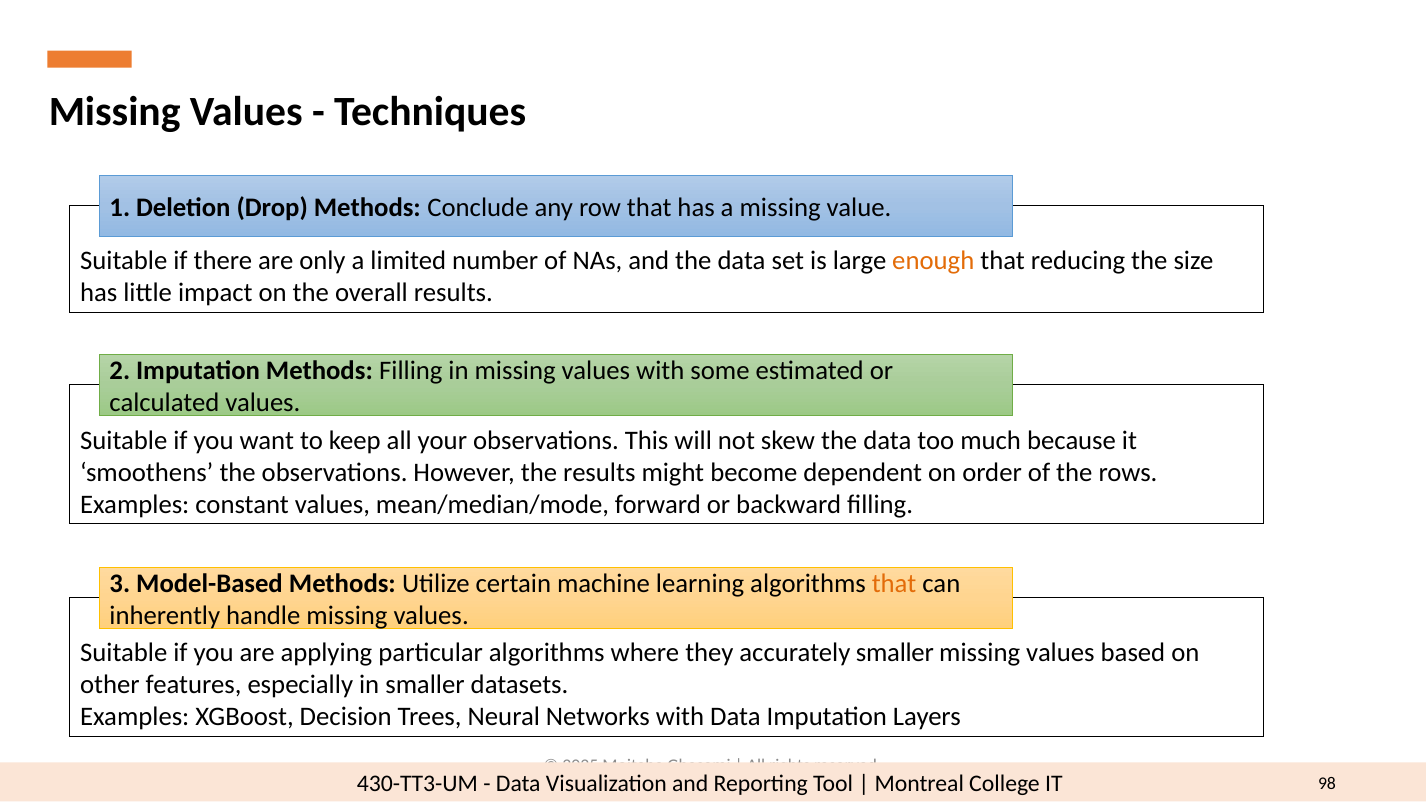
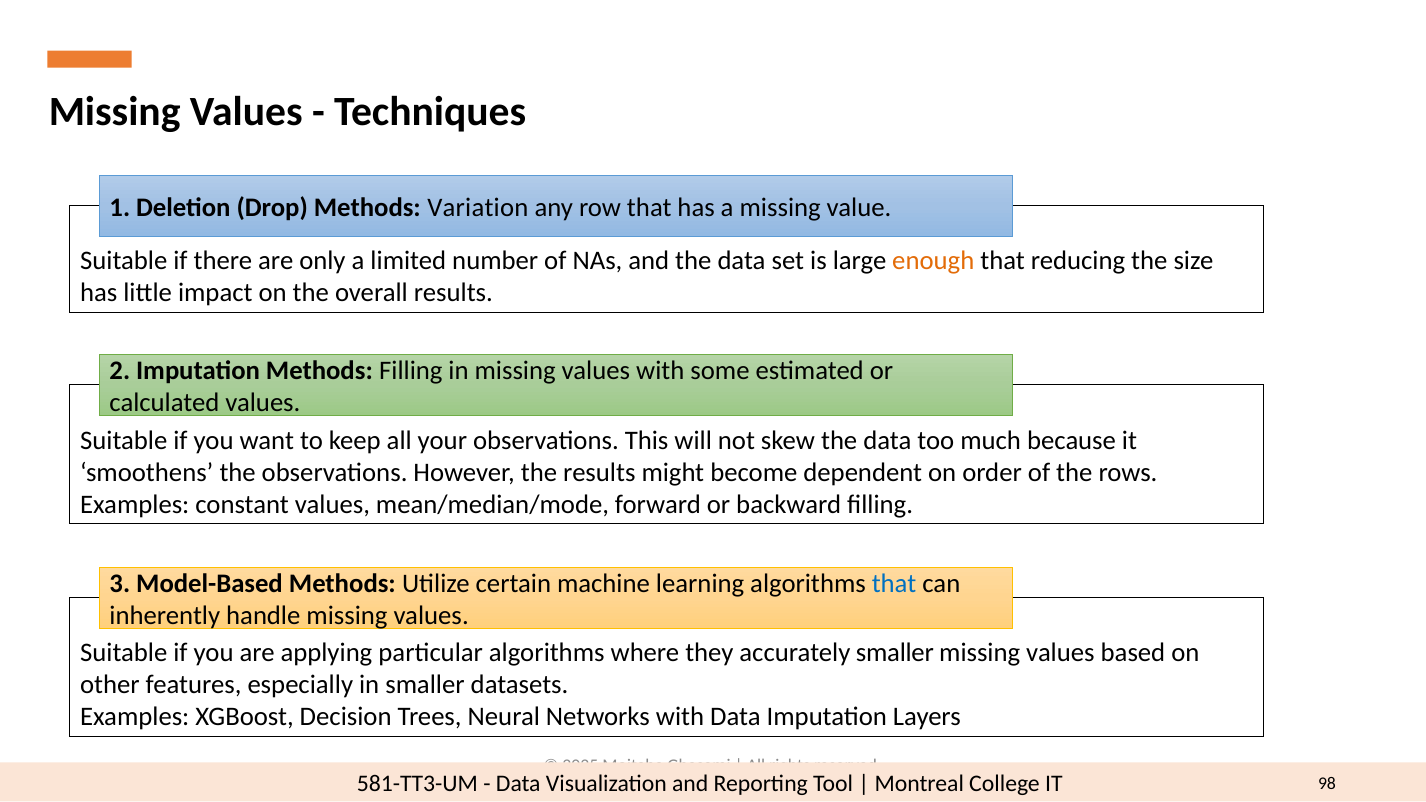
Conclude: Conclude -> Variation
that at (894, 584) colour: orange -> blue
430-TT3-UM: 430-TT3-UM -> 581-TT3-UM
